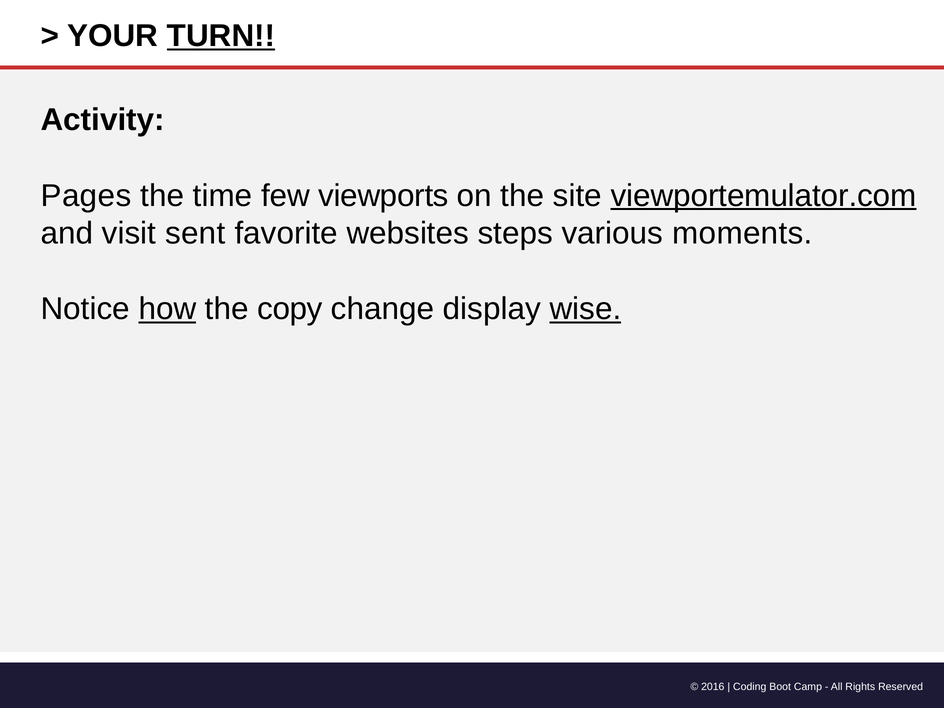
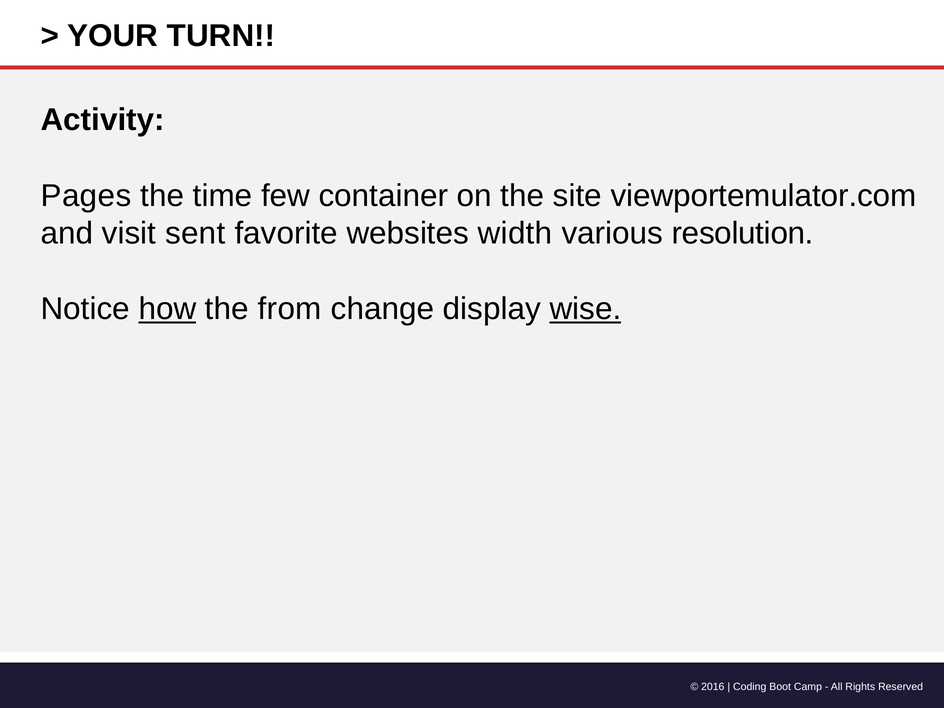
TURN underline: present -> none
viewports: viewports -> container
viewportemulator.com underline: present -> none
steps: steps -> width
moments: moments -> resolution
copy: copy -> from
